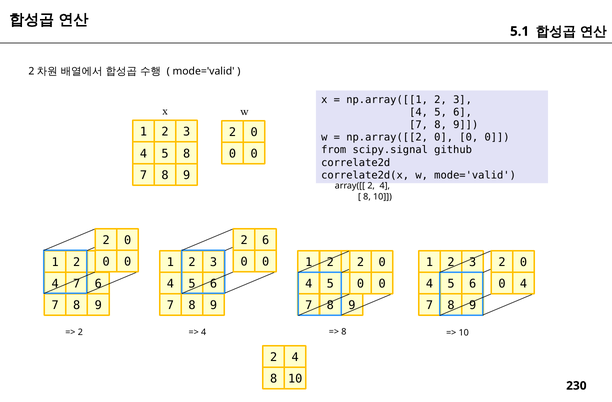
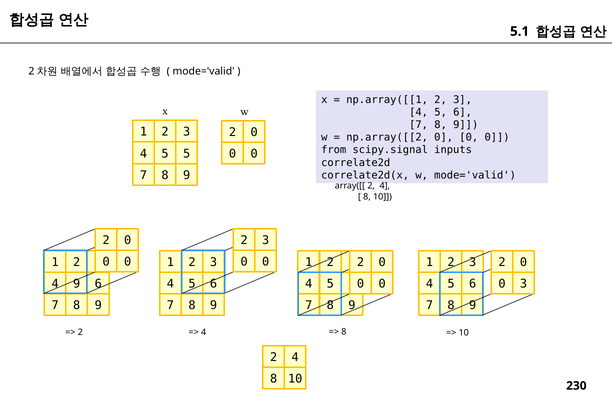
github: github -> inputs
5 8: 8 -> 5
6 at (266, 240): 6 -> 3
4 7: 7 -> 9
0 4: 4 -> 3
